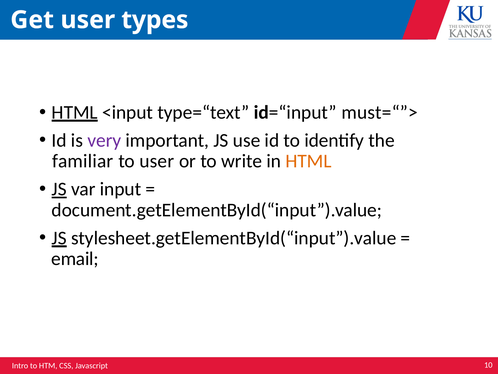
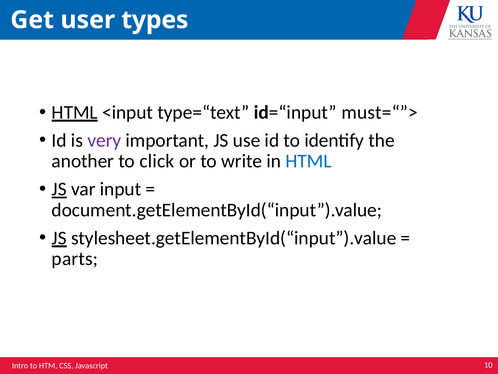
familiar: familiar -> another
to user: user -> click
HTML at (308, 161) colour: orange -> blue
email: email -> parts
